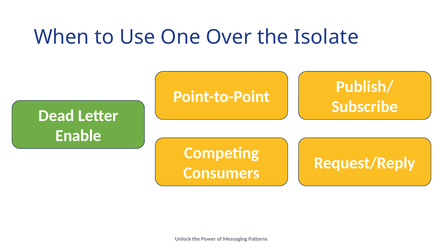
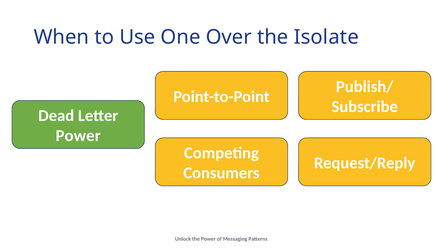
Enable at (78, 136): Enable -> Power
